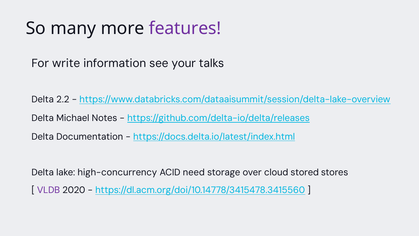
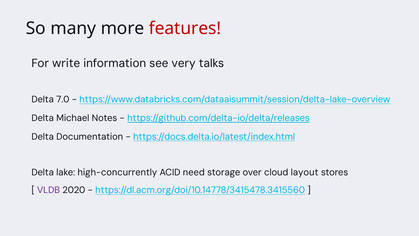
features colour: purple -> red
your: your -> very
2.2: 2.2 -> 7.0
high-concurrency: high-concurrency -> high-concurrently
stored: stored -> layout
